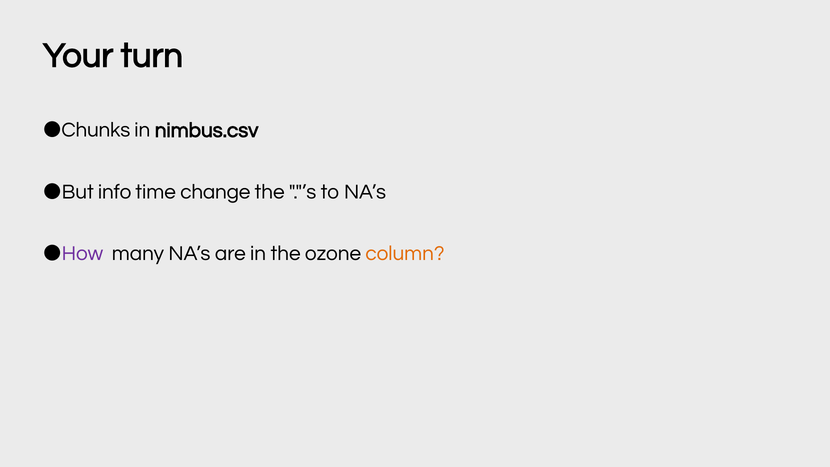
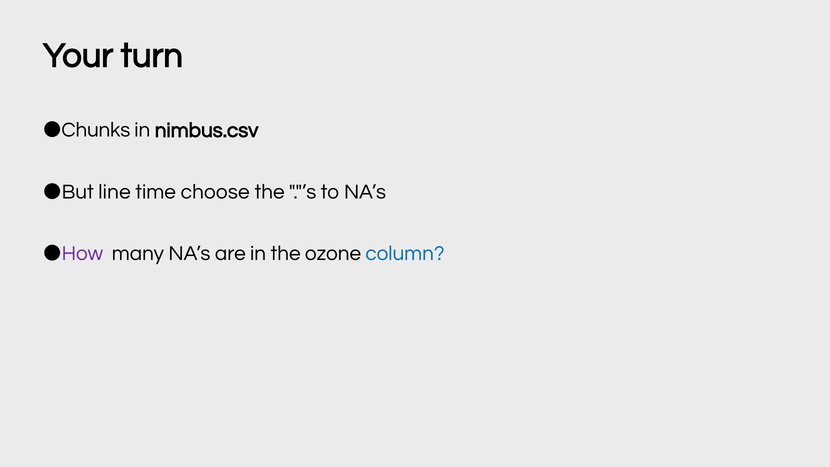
info: info -> line
change: change -> choose
column colour: orange -> blue
